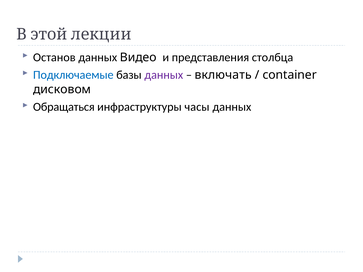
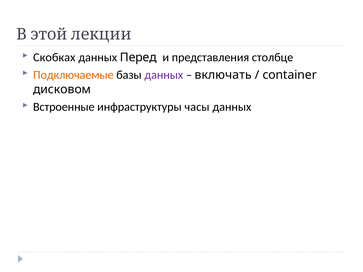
Останов: Останов -> Скобках
Видео: Видео -> Перед
столбца: столбца -> столбце
Подключаемые colour: blue -> orange
Обращаться: Обращаться -> Встроенные
